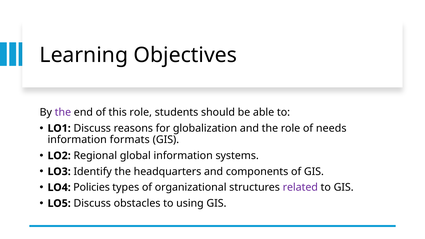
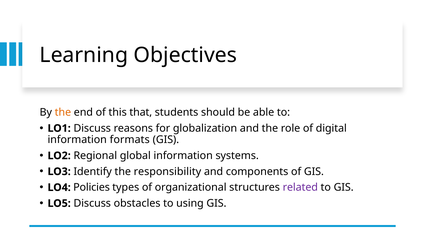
the at (63, 112) colour: purple -> orange
this role: role -> that
needs: needs -> digital
headquarters: headquarters -> responsibility
